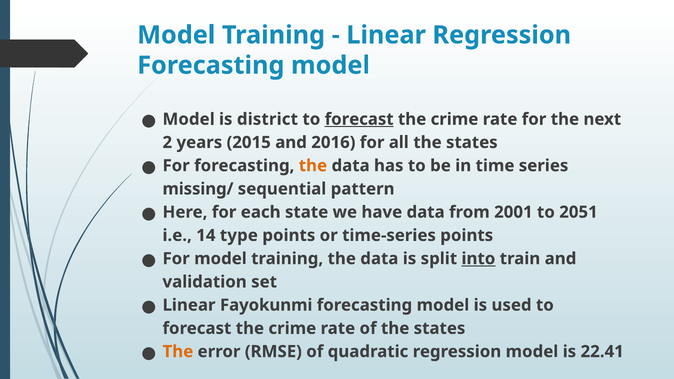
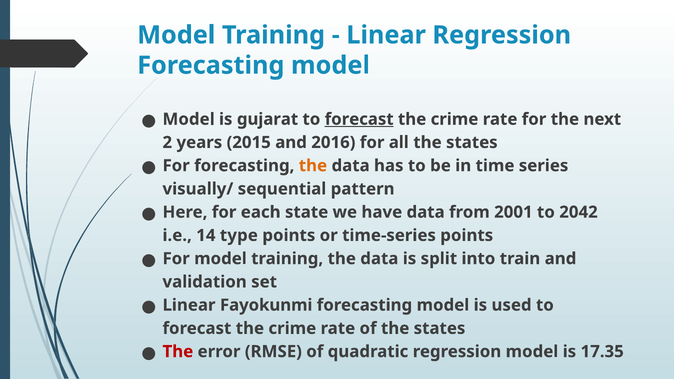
district: district -> gujarat
missing/: missing/ -> visually/
2051: 2051 -> 2042
into underline: present -> none
The at (178, 352) colour: orange -> red
22.41: 22.41 -> 17.35
